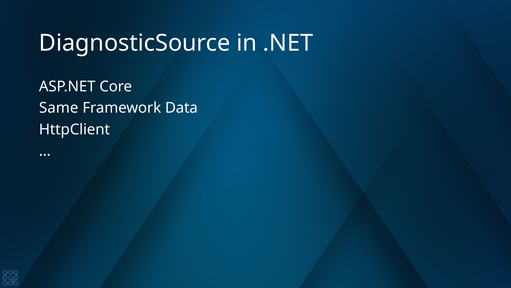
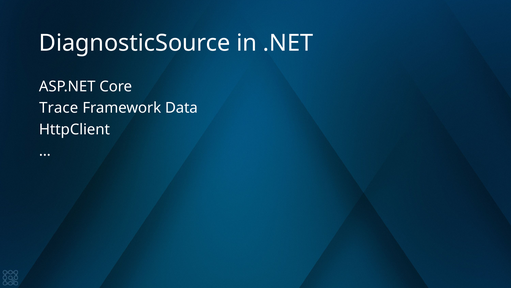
Same: Same -> Trace
